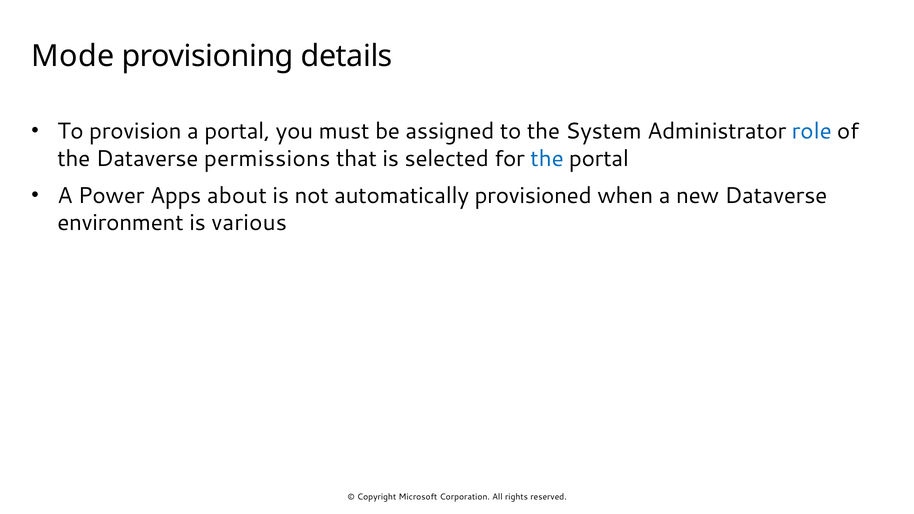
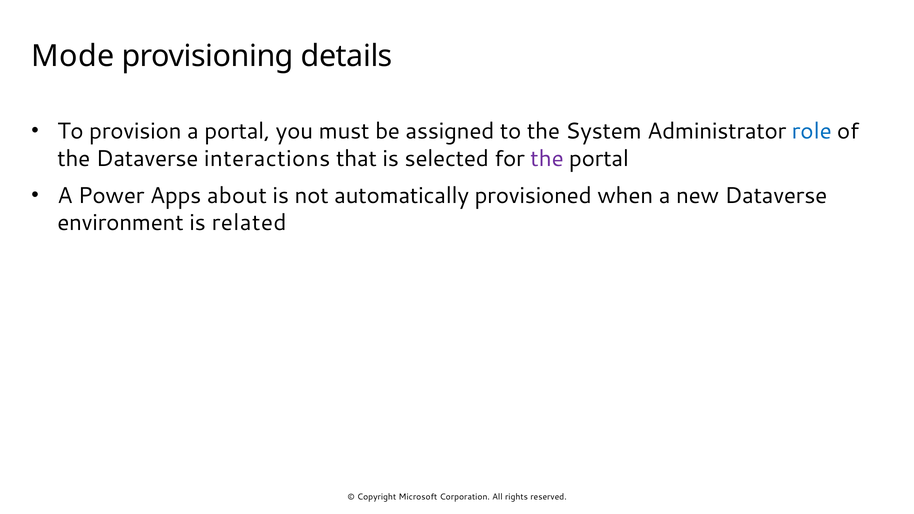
permissions: permissions -> interactions
the at (547, 159) colour: blue -> purple
various: various -> related
